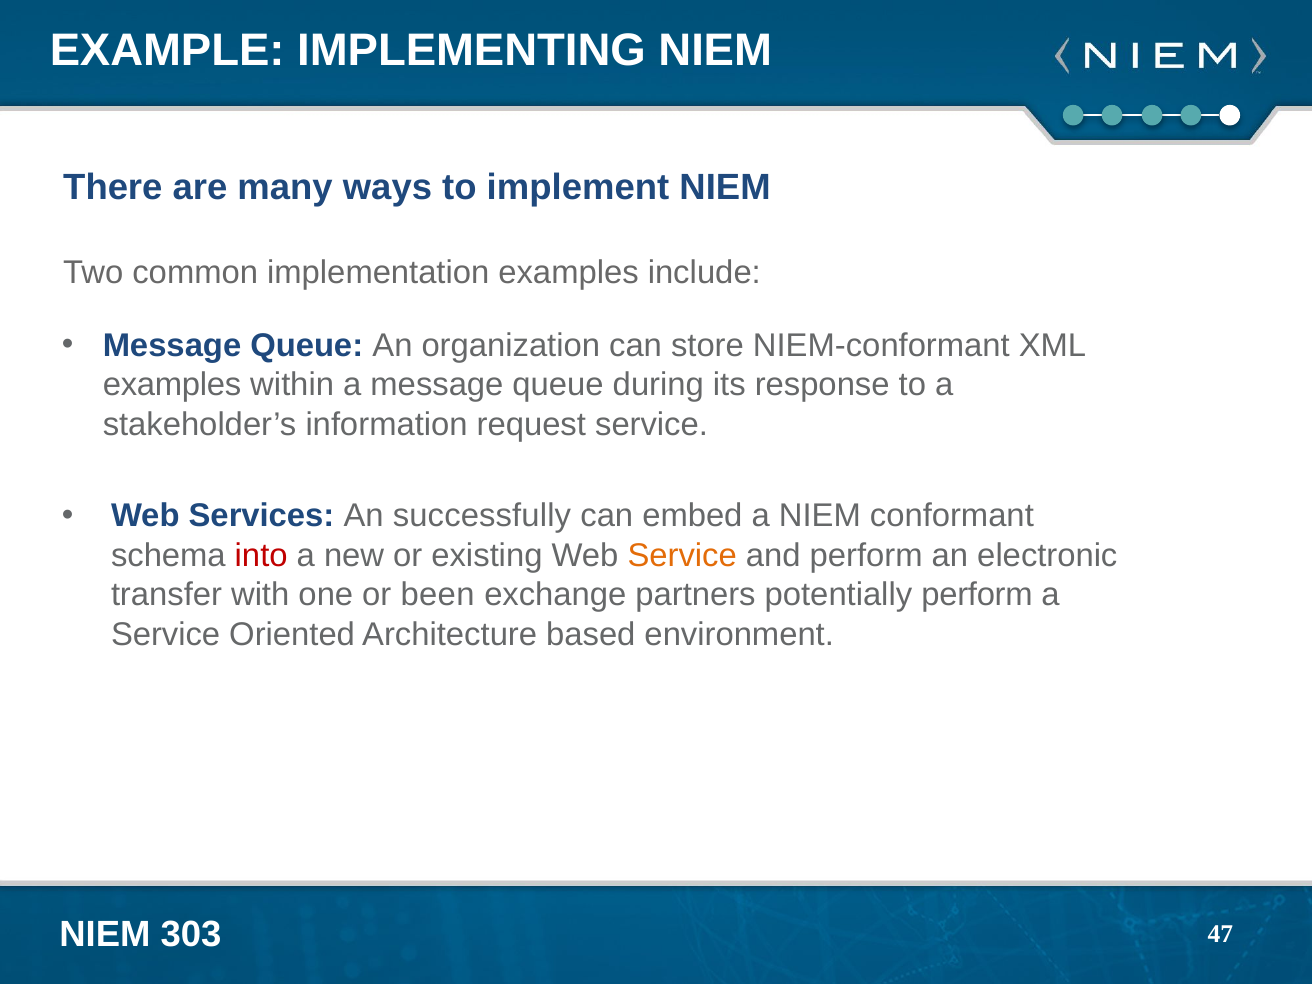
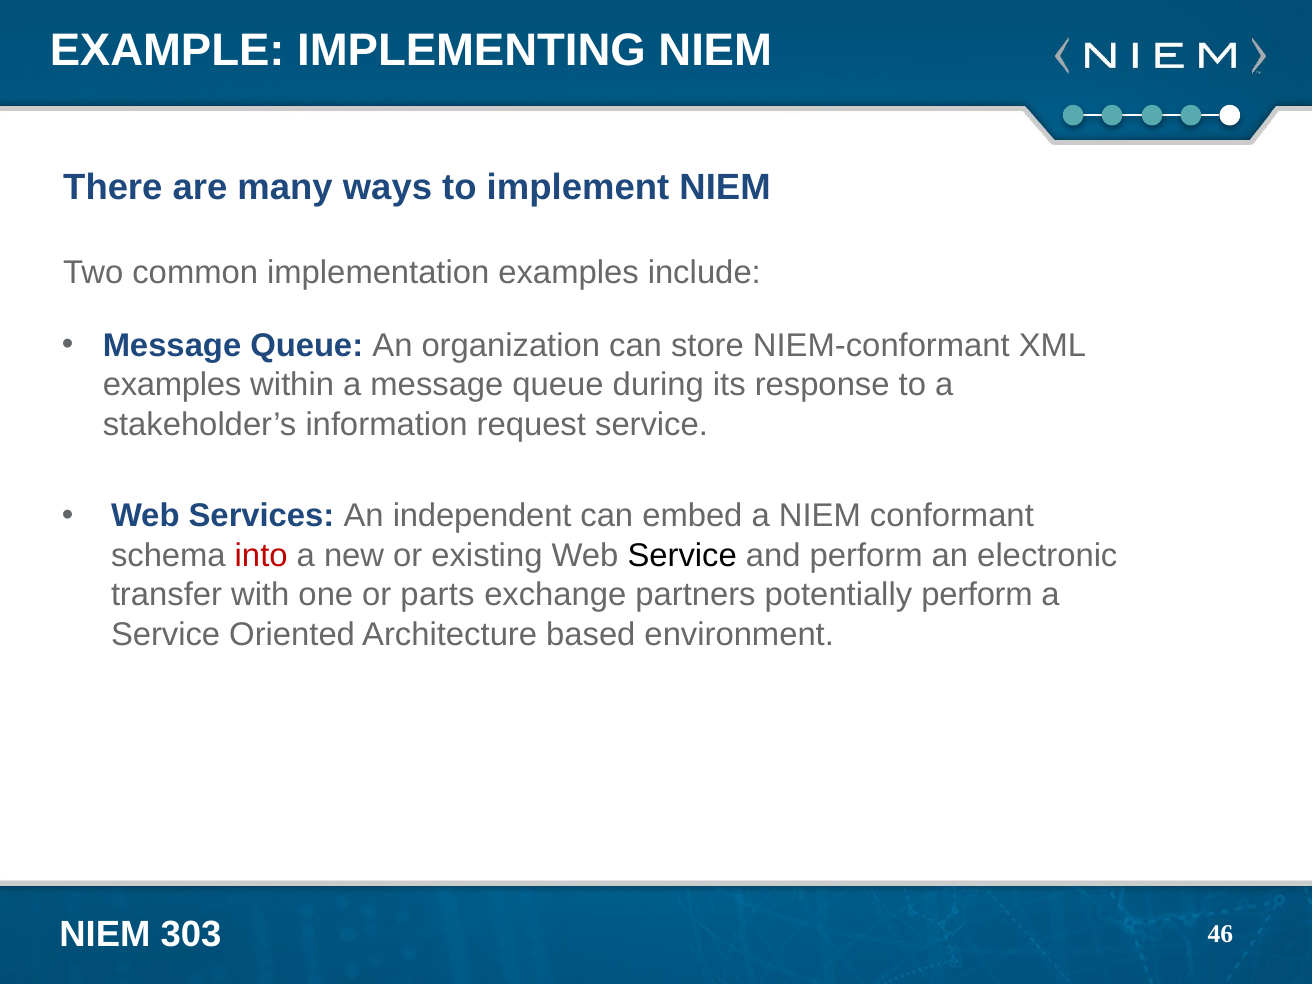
successfully: successfully -> independent
Service at (682, 556) colour: orange -> black
been: been -> parts
47: 47 -> 46
